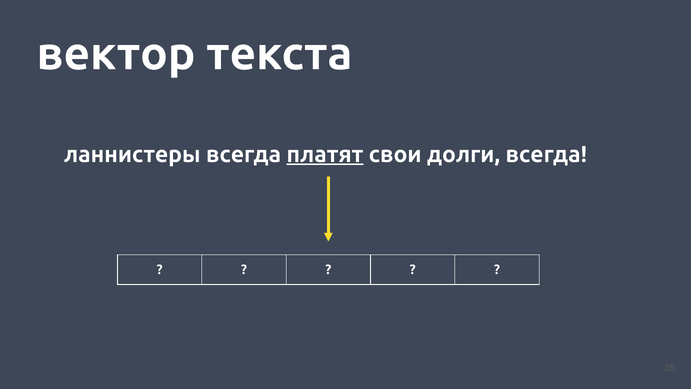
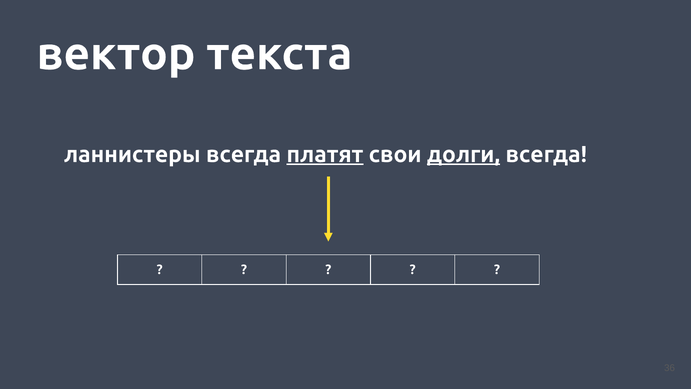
долги underline: none -> present
